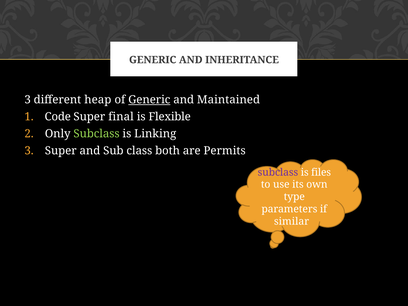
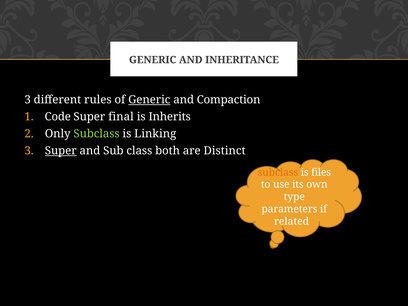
heap: heap -> rules
Maintained: Maintained -> Compaction
Flexible: Flexible -> Inherits
Super at (61, 151) underline: none -> present
Permits: Permits -> Distinct
subclass at (278, 172) colour: purple -> orange
similar: similar -> related
